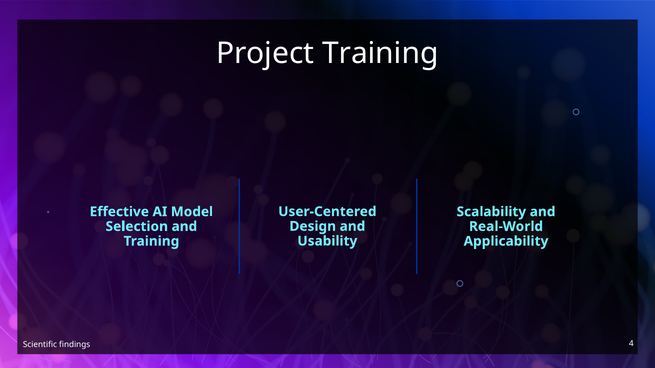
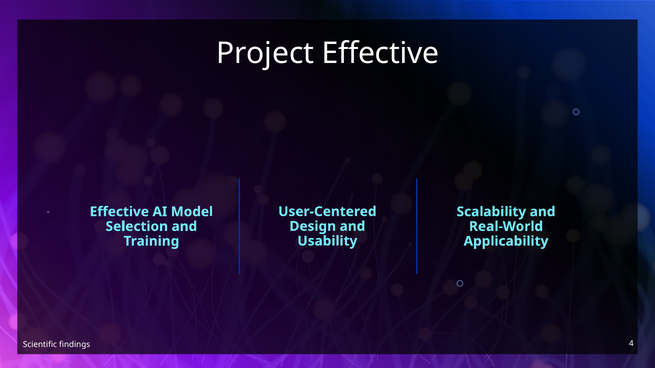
Project Training: Training -> Effective
